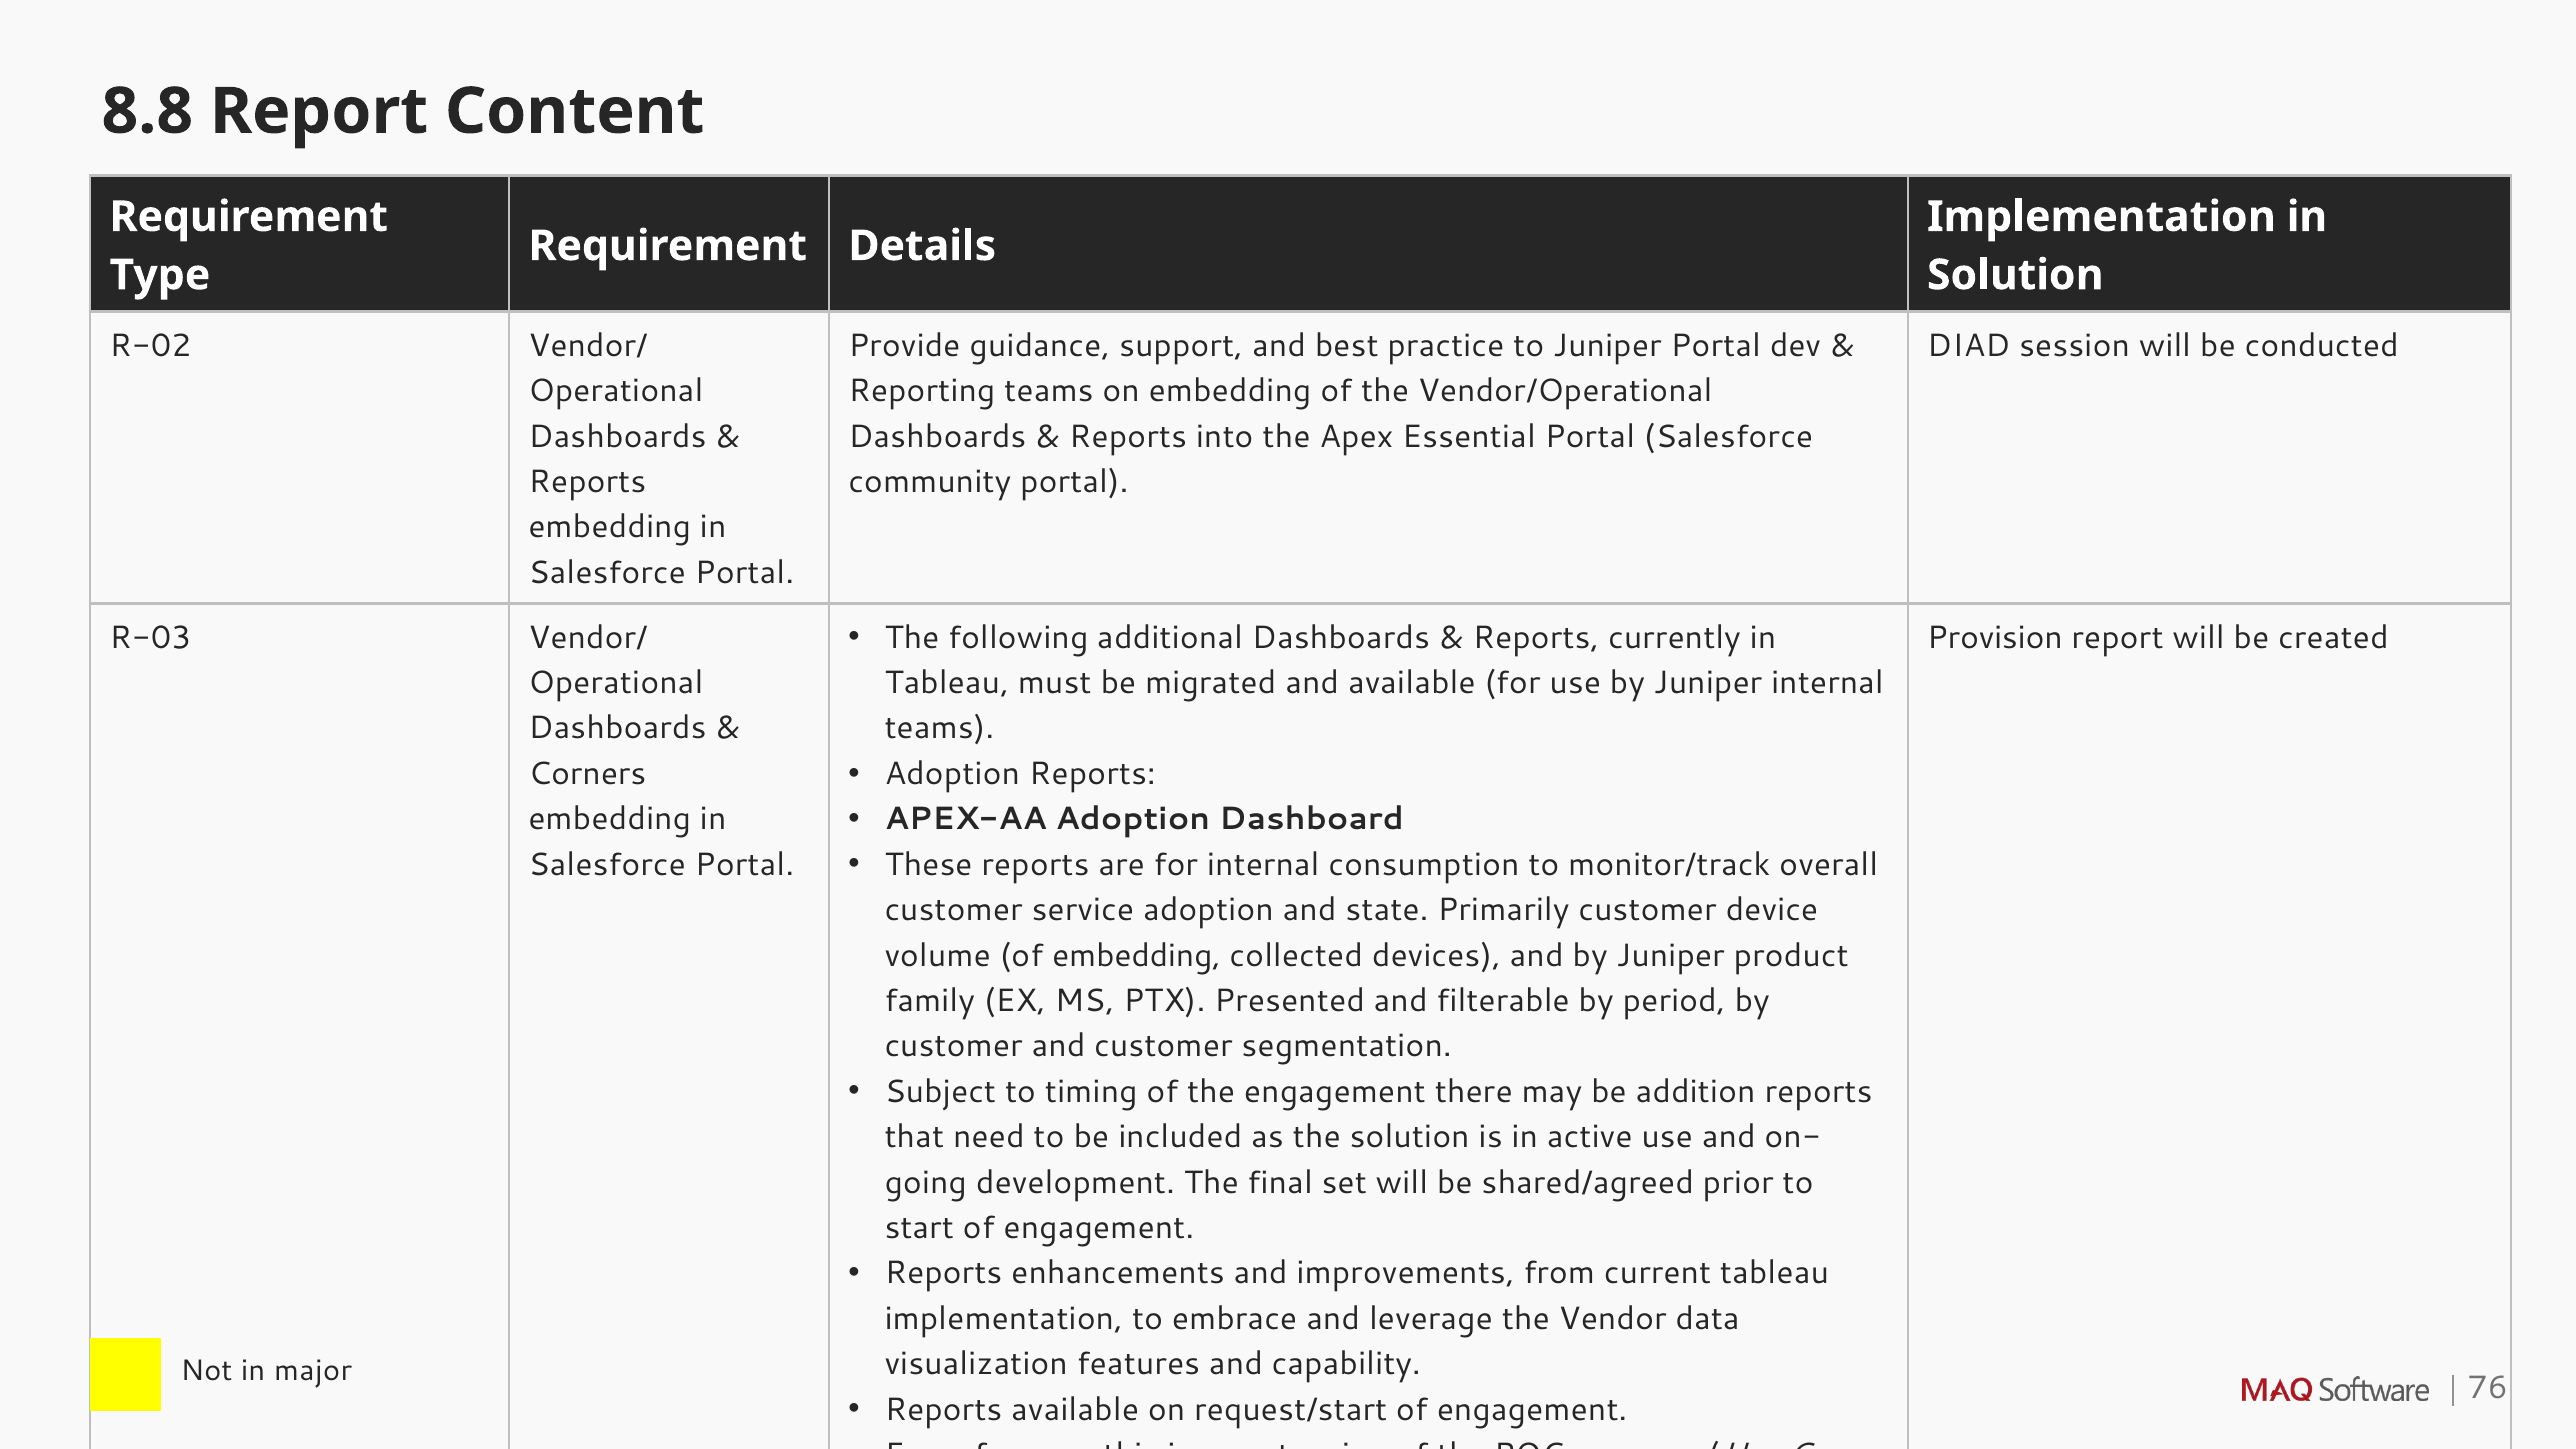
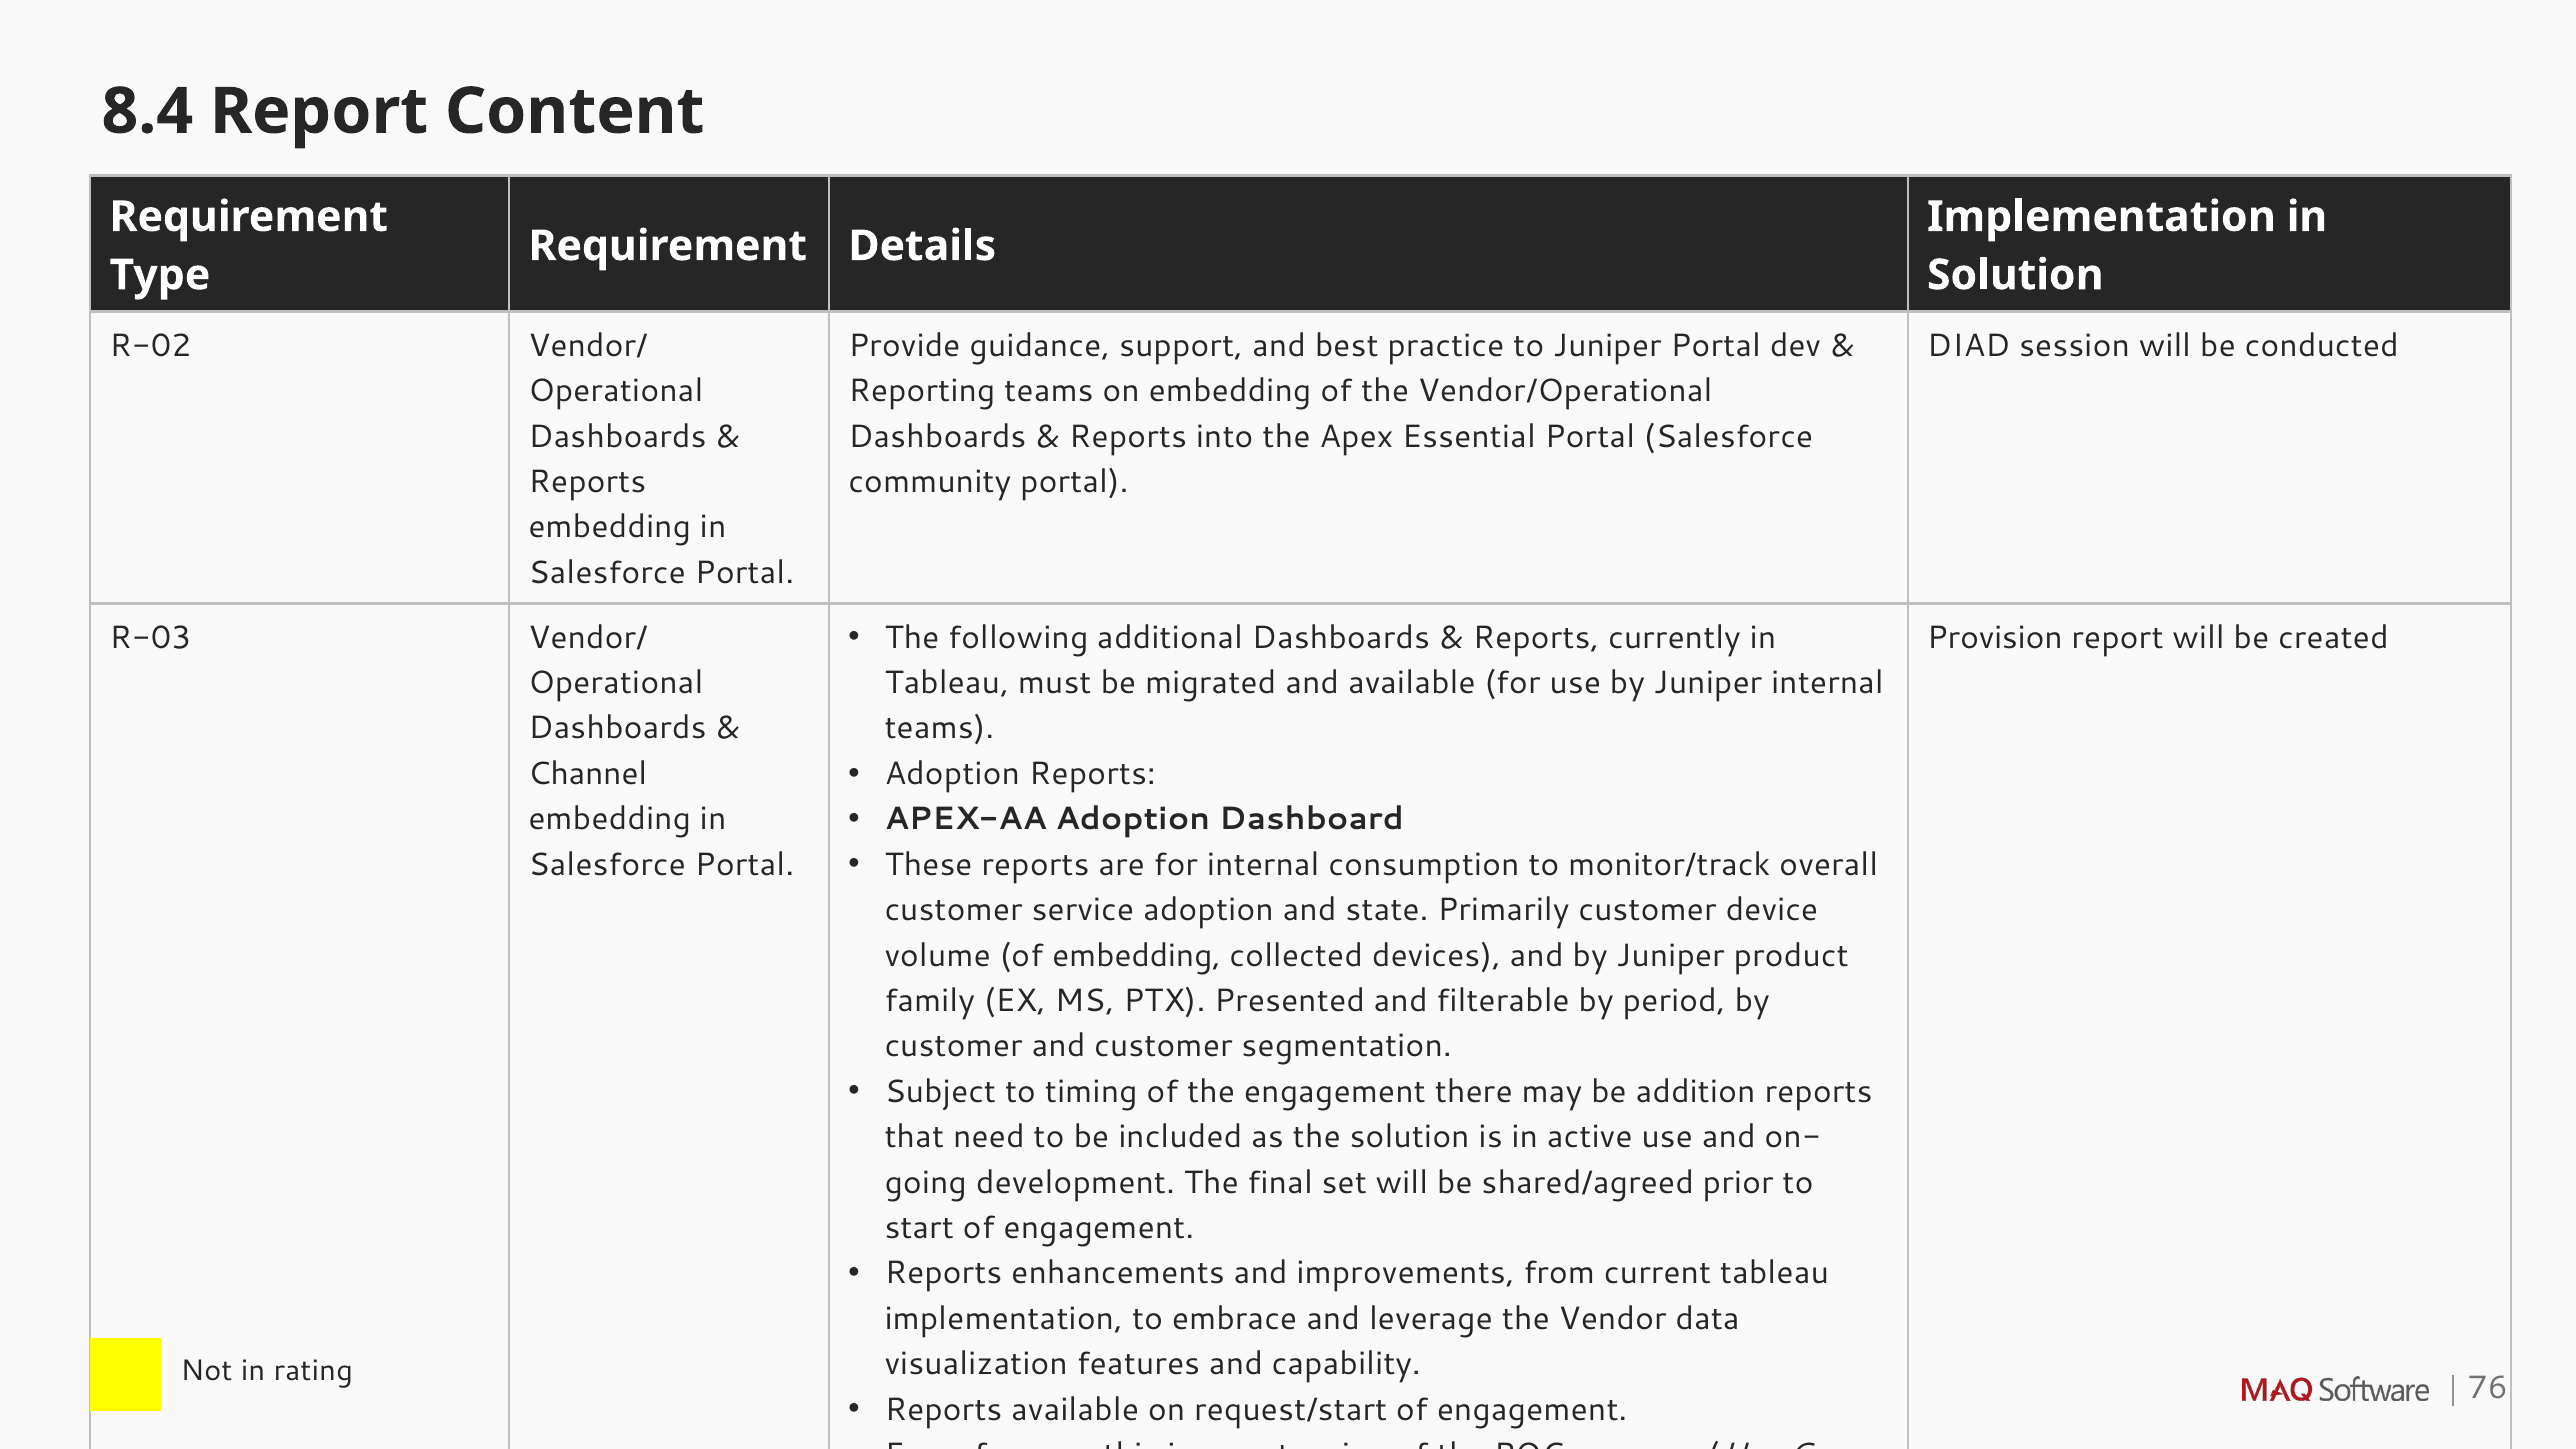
8.8: 8.8 -> 8.4
Corners: Corners -> Channel
major: major -> rating
